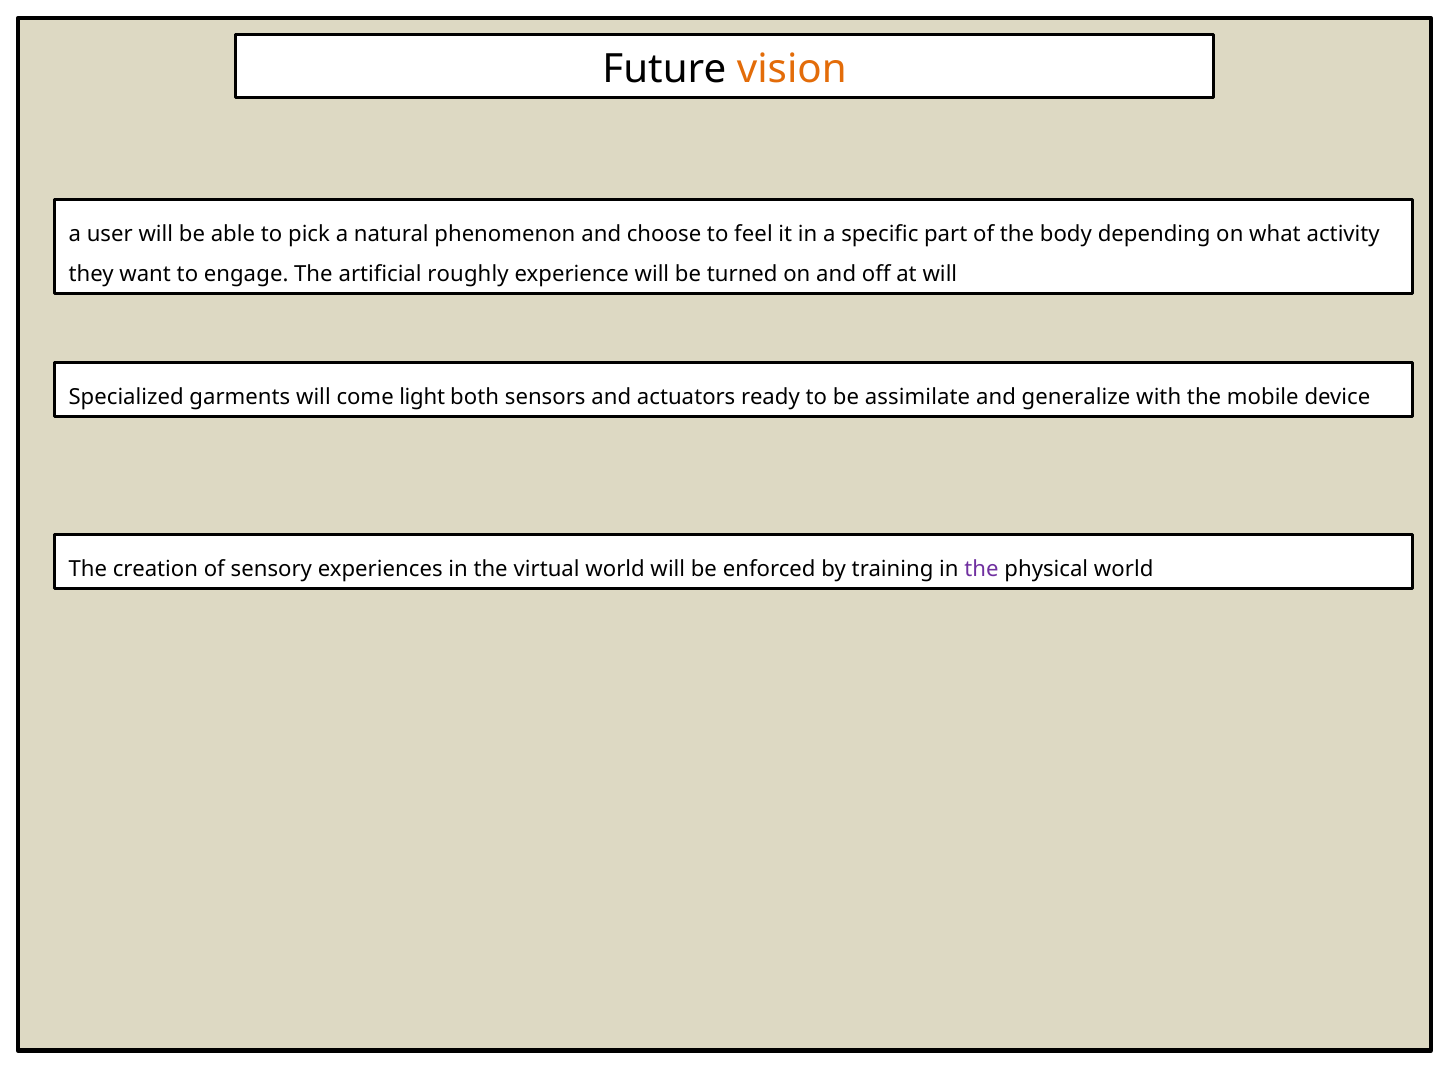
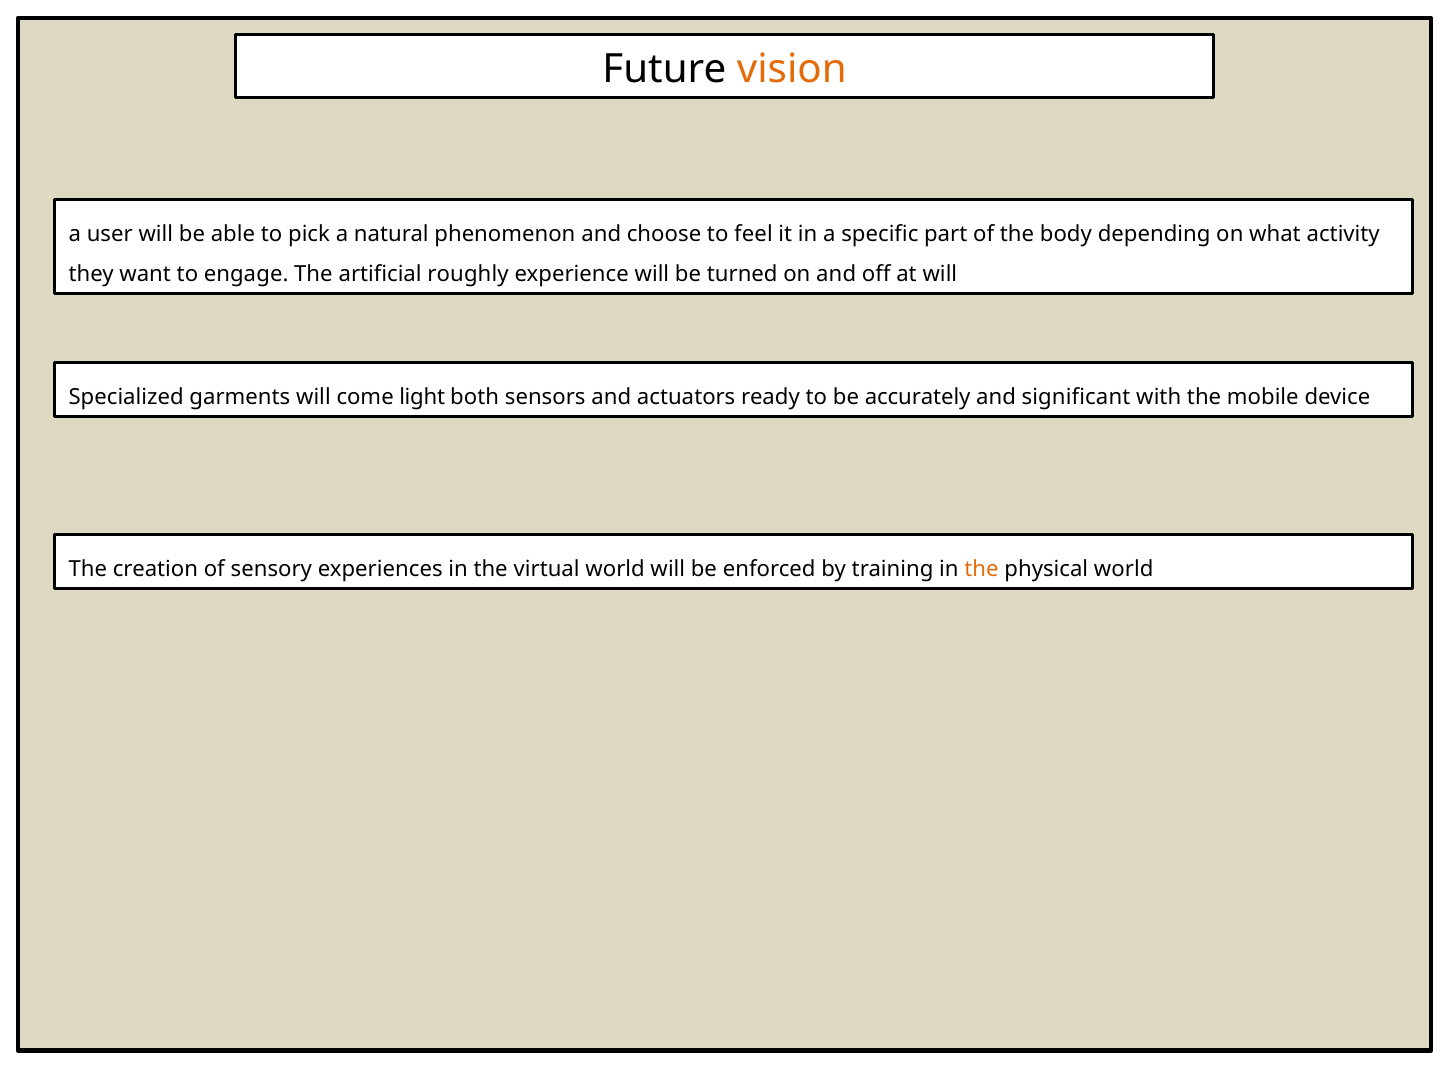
assimilate: assimilate -> accurately
generalize: generalize -> significant
the at (982, 570) colour: purple -> orange
